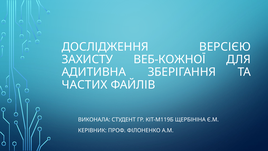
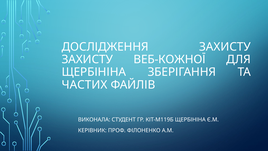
ДОСЛІДЖЕННЯ ВЕРСІЄЮ: ВЕРСІЄЮ -> ЗАХИСТУ
АДИТИВНА at (94, 72): АДИТИВНА -> ЩЕРБІНІНА
